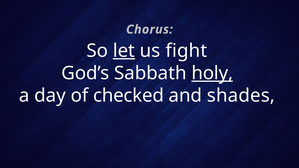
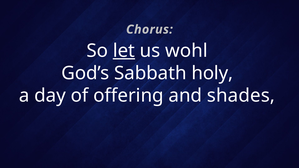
fight: fight -> wohl
holy underline: present -> none
checked: checked -> offering
